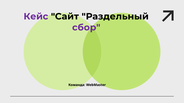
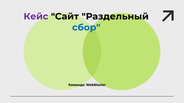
сбор colour: purple -> blue
